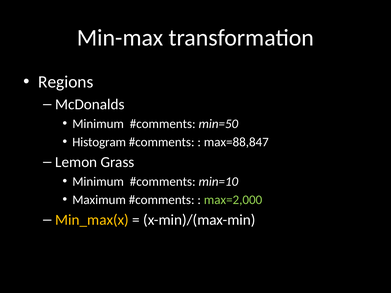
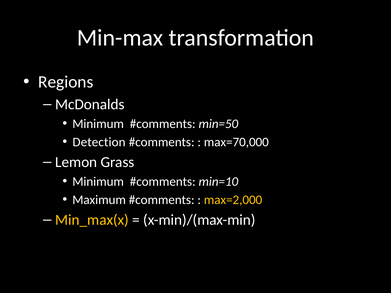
Histogram: Histogram -> Detection
max=88,847: max=88,847 -> max=70,000
max=2,000 colour: light green -> yellow
